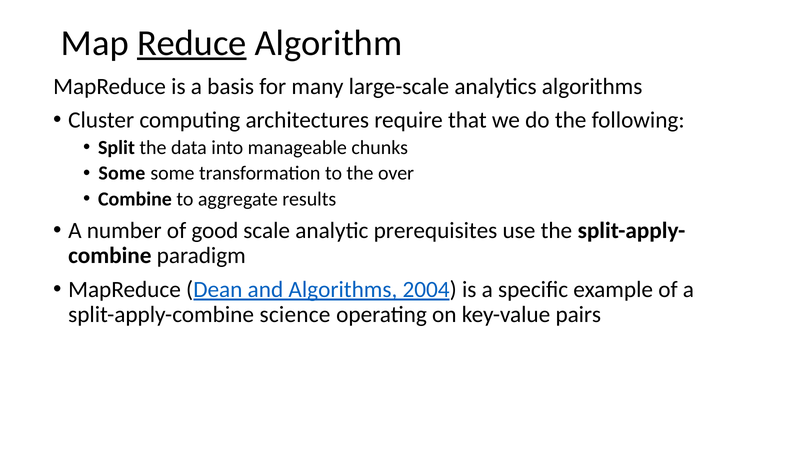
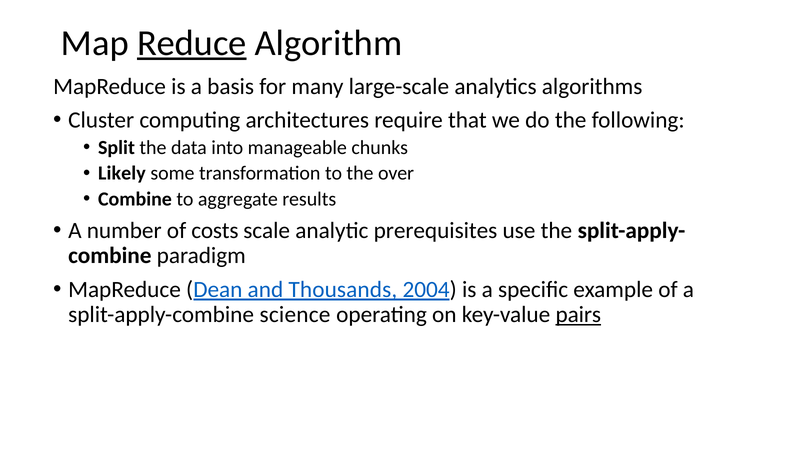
Some at (122, 173): Some -> Likely
good: good -> costs
and Algorithms: Algorithms -> Thousands
pairs underline: none -> present
